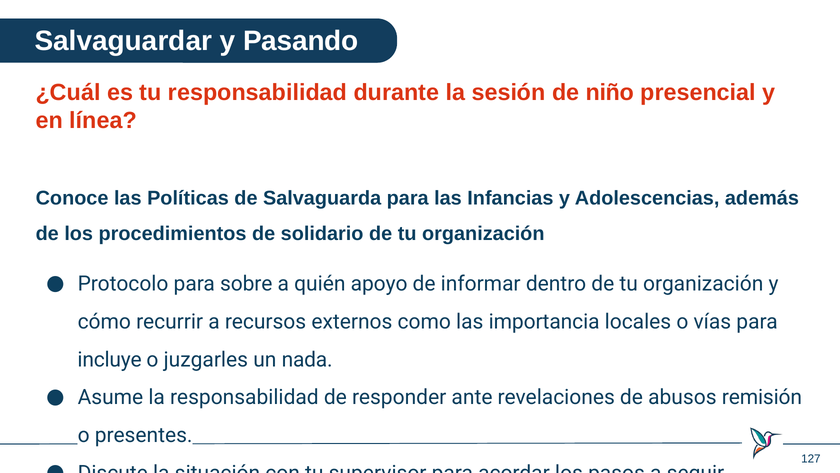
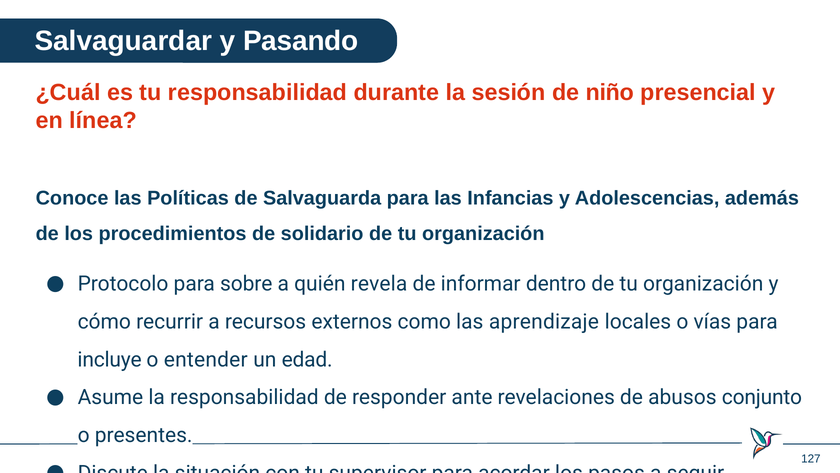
apoyo: apoyo -> revela
importancia: importancia -> aprendizaje
juzgarles: juzgarles -> entender
nada: nada -> edad
remisión: remisión -> conjunto
